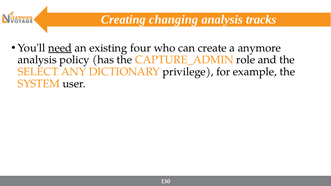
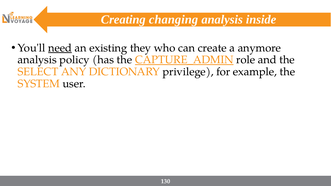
tracks: tracks -> inside
four: four -> they
CAPTURE_ADMIN underline: none -> present
